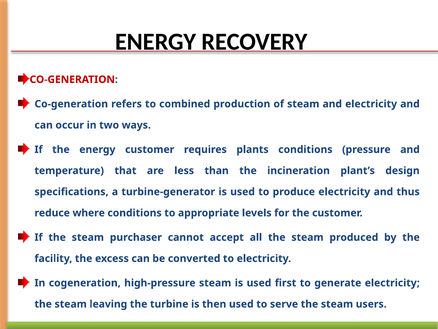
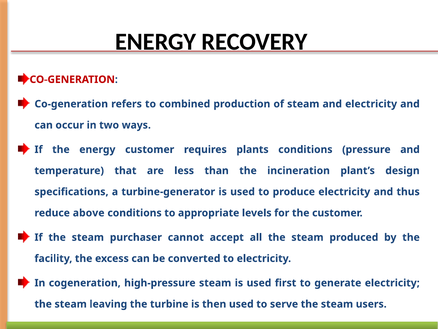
where: where -> above
